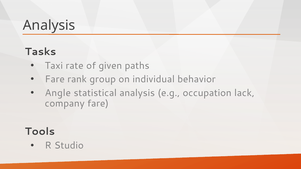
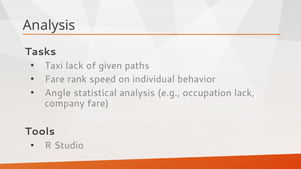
Taxi rate: rate -> lack
group: group -> speed
